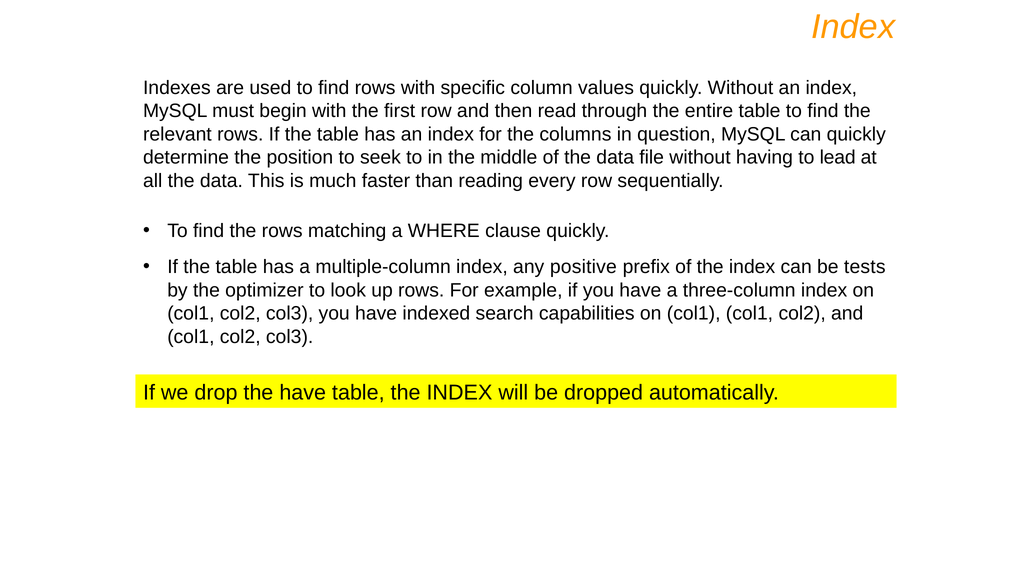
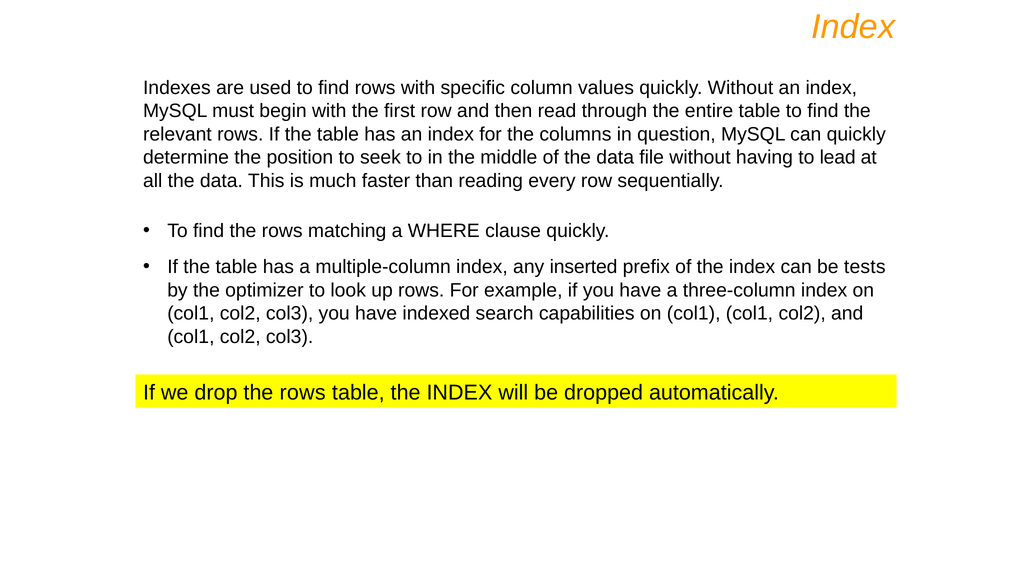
positive: positive -> inserted
drop the have: have -> rows
